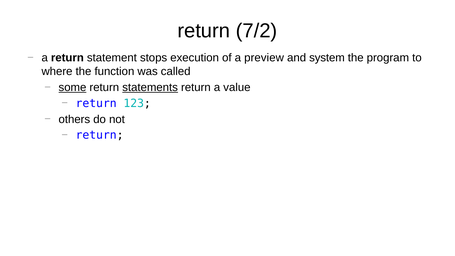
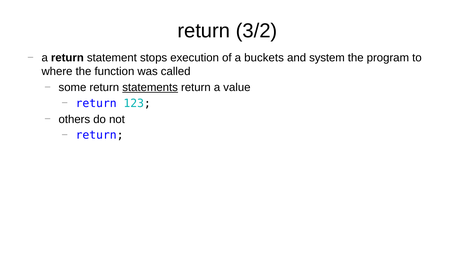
7/2: 7/2 -> 3/2
preview: preview -> buckets
some underline: present -> none
